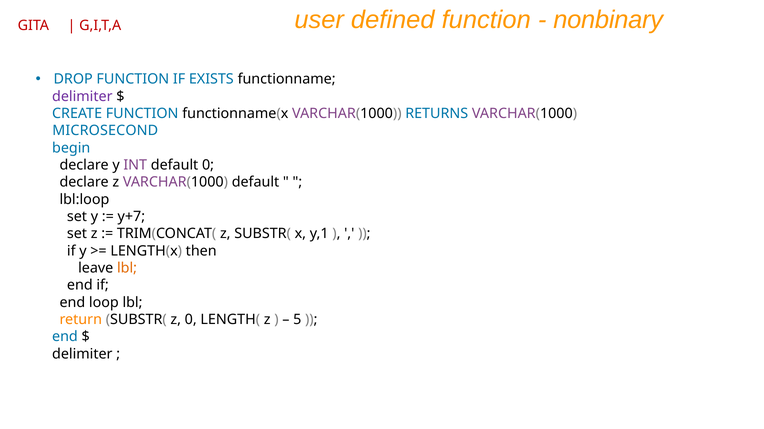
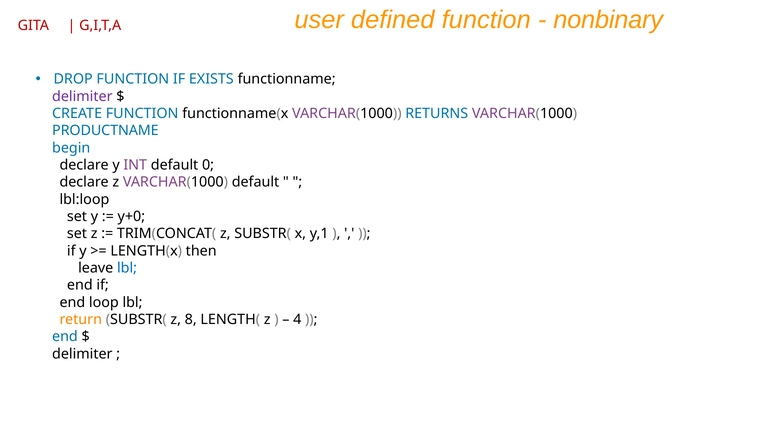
MICROSECOND: MICROSECOND -> PRODUCTNAME
y+7: y+7 -> y+0
lbl at (127, 268) colour: orange -> blue
z 0: 0 -> 8
5: 5 -> 4
